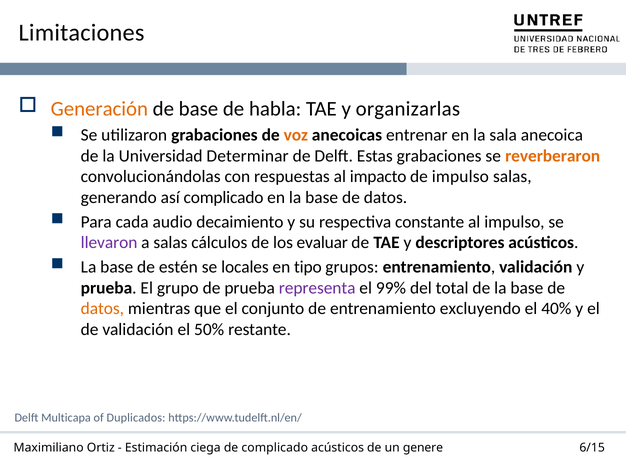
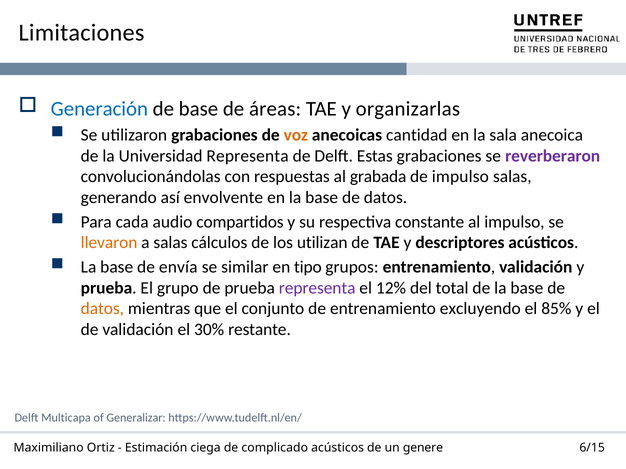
Generación colour: orange -> blue
habla: habla -> áreas
entrenar: entrenar -> cantidad
Universidad Determinar: Determinar -> Representa
reverberaron colour: orange -> purple
impacto: impacto -> grabada
así complicado: complicado -> envolvente
decaimiento: decaimiento -> compartidos
llevaron colour: purple -> orange
evaluar: evaluar -> utilizan
estén: estén -> envía
locales: locales -> similar
99%: 99% -> 12%
40%: 40% -> 85%
50%: 50% -> 30%
Duplicados: Duplicados -> Generalizar
